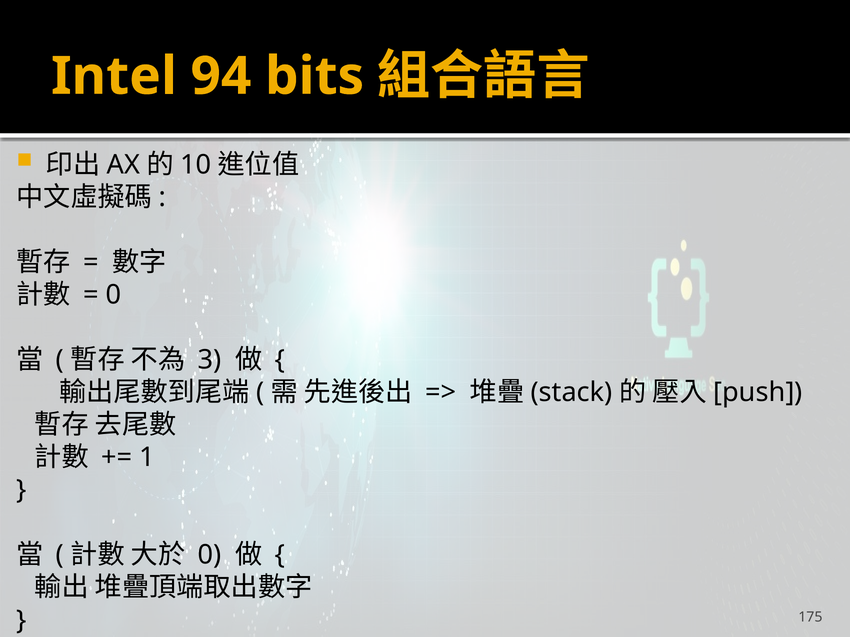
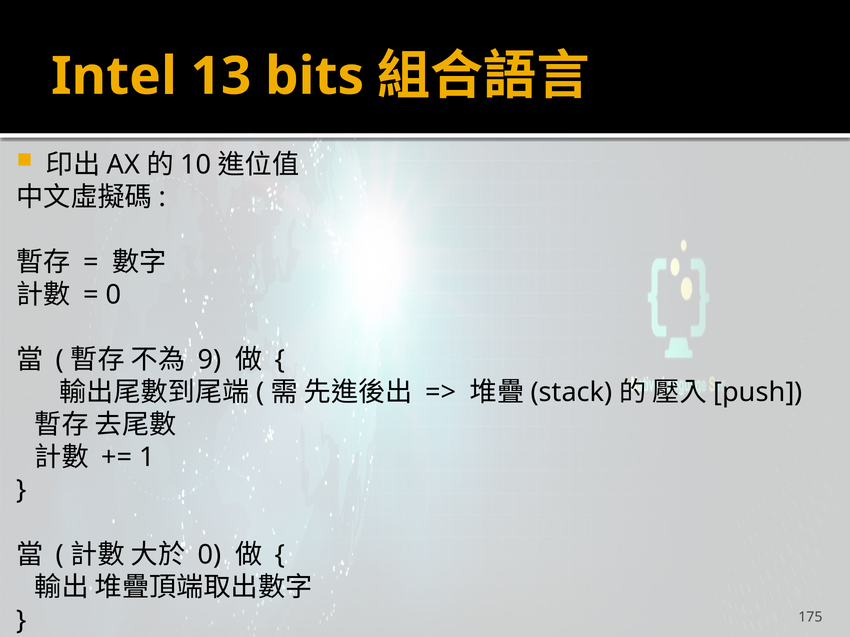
94: 94 -> 13
3: 3 -> 9
